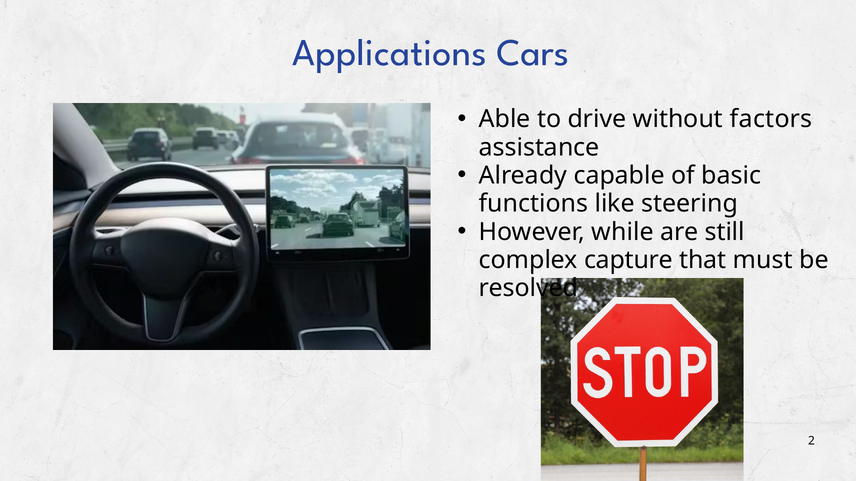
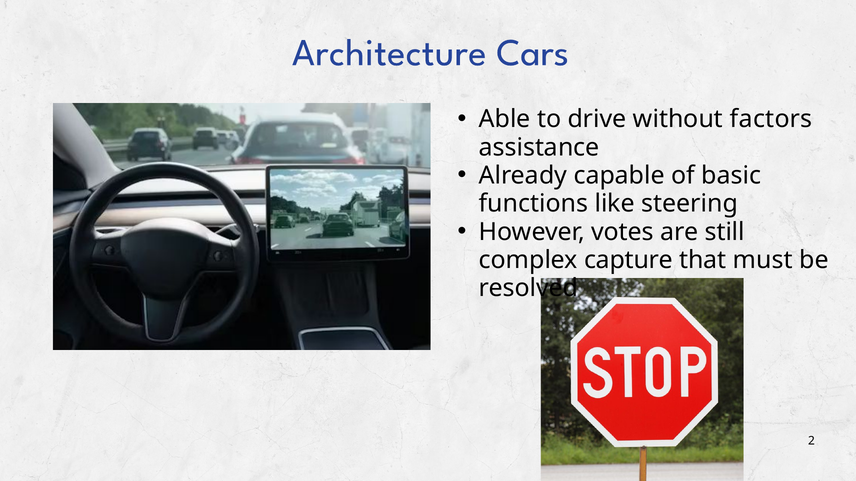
Applications: Applications -> Architecture
while: while -> votes
